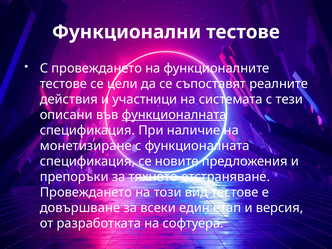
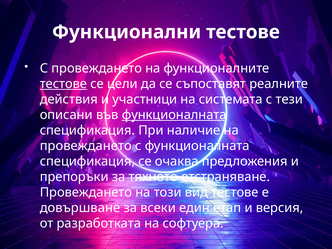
тестове at (63, 84) underline: none -> present
монетизиране at (86, 146): монетизиране -> провеждането
новите: новите -> очаква
